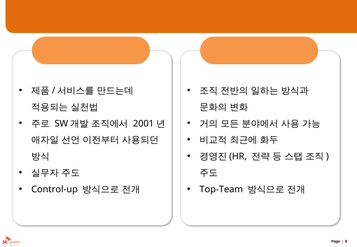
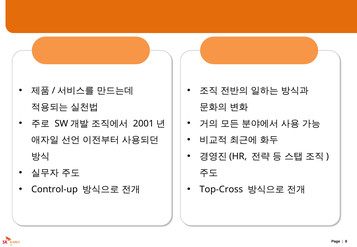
Top-Team: Top-Team -> Top-Cross
